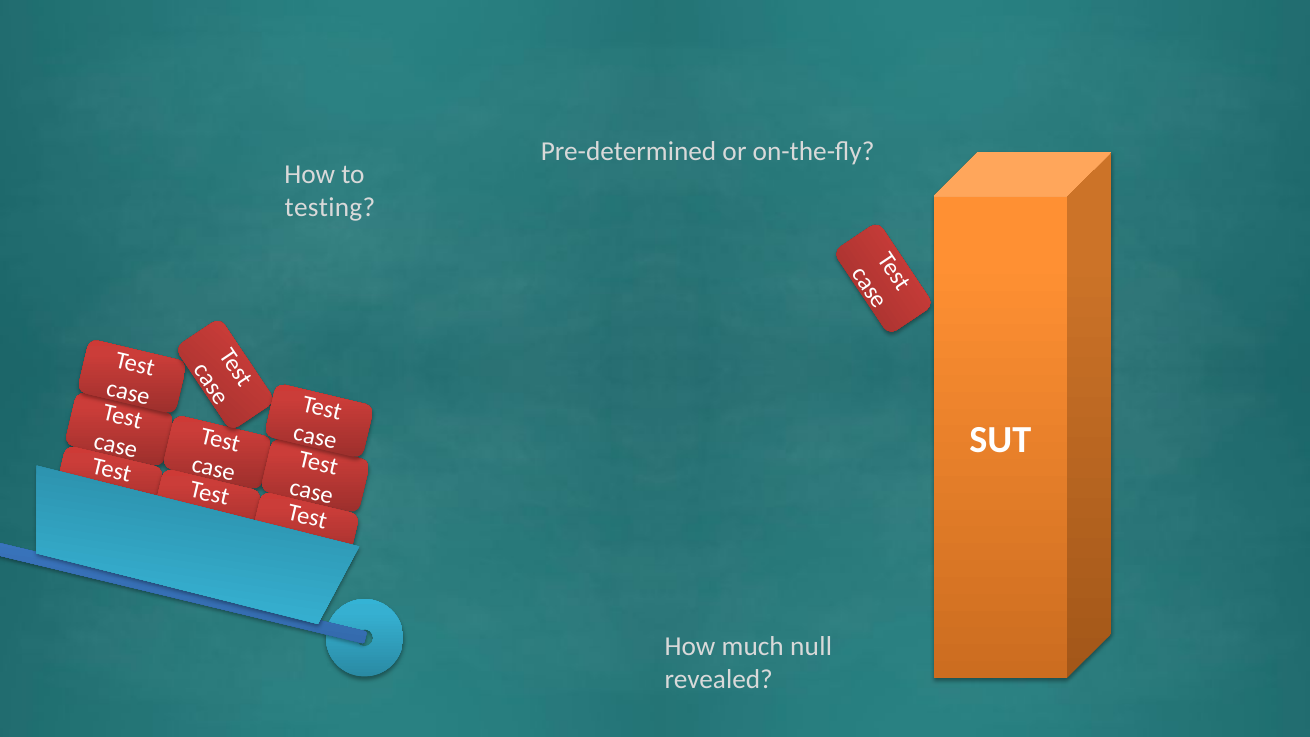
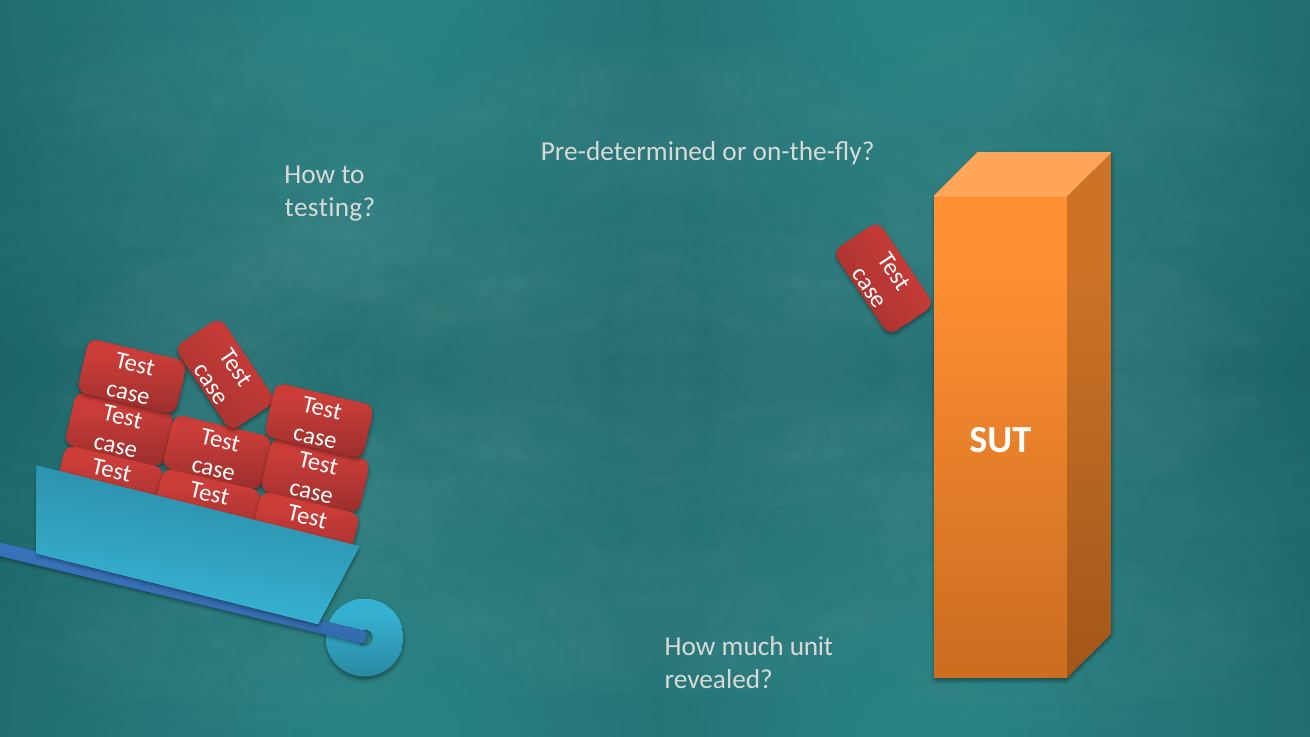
null: null -> unit
